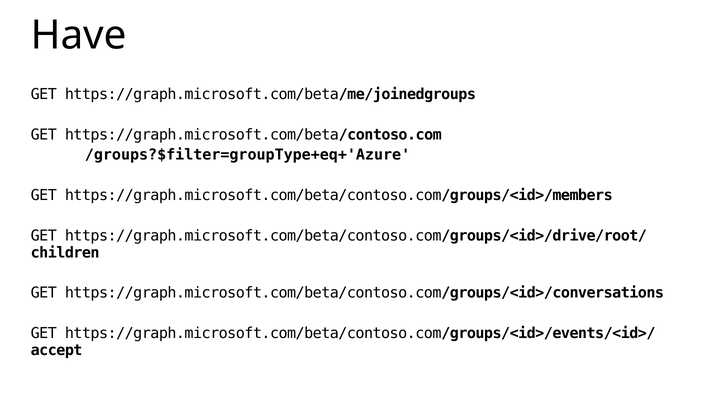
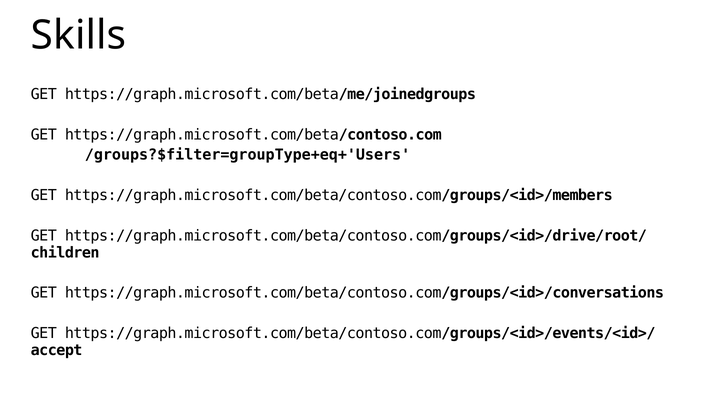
Have: Have -> Skills
/groups?$filter=groupType+eq+'Azure: /groups?$filter=groupType+eq+'Azure -> /groups?$filter=groupType+eq+'Users
